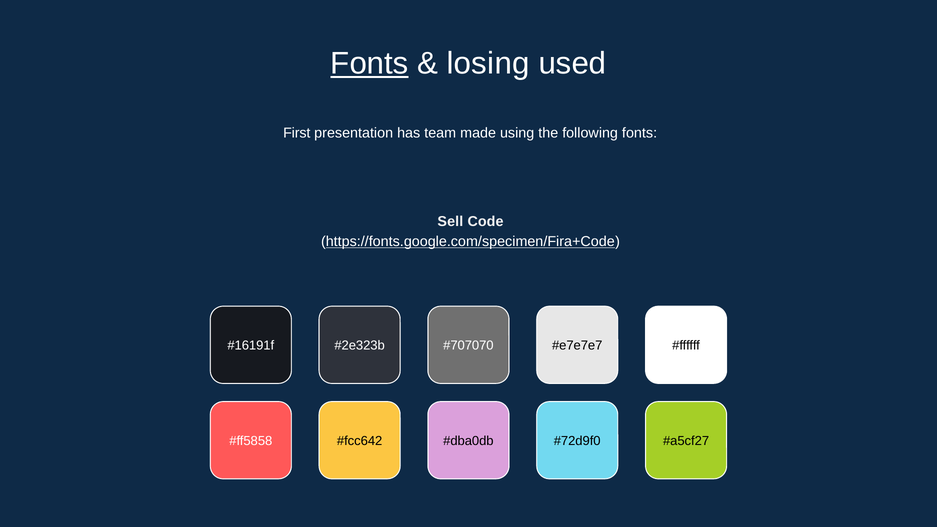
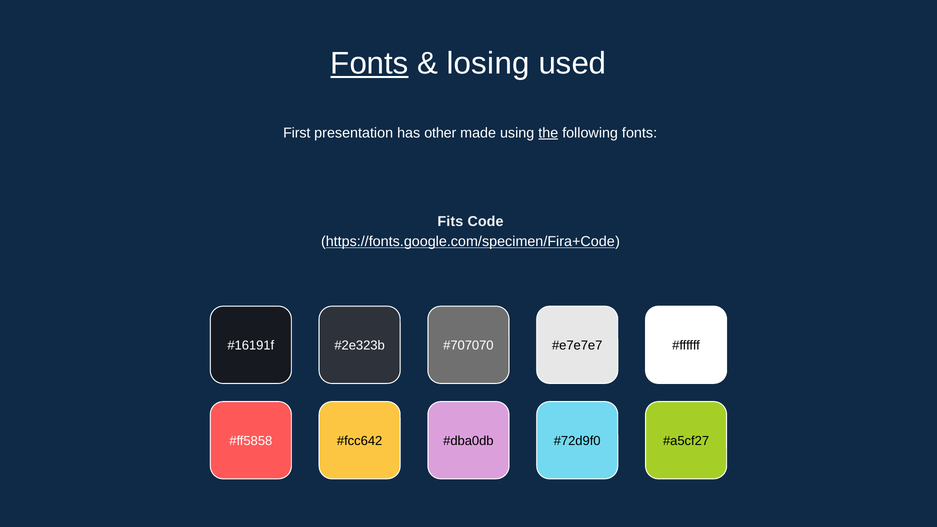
team: team -> other
the underline: none -> present
Sell: Sell -> Fits
